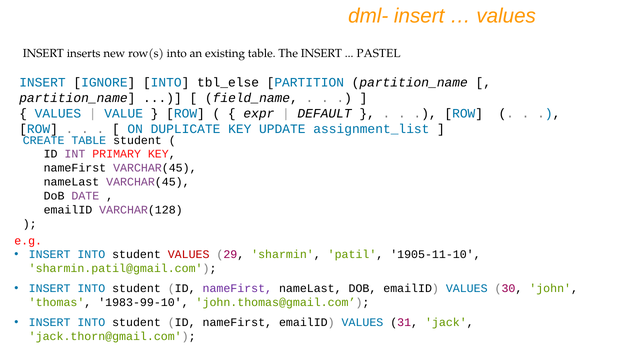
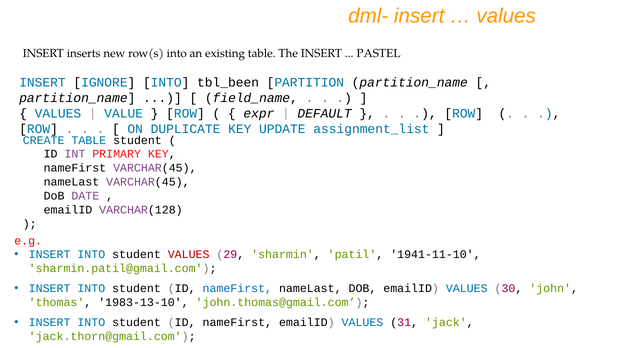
tbl_else: tbl_else -> tbl_been
1905-11-10: 1905-11-10 -> 1941-11-10
nameFirst at (237, 288) colour: purple -> blue
1983-99-10: 1983-99-10 -> 1983-13-10
